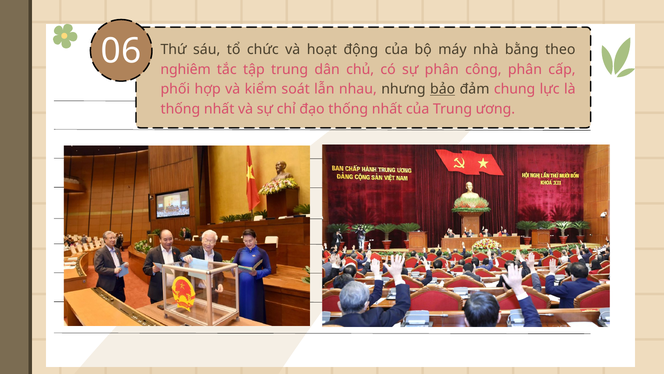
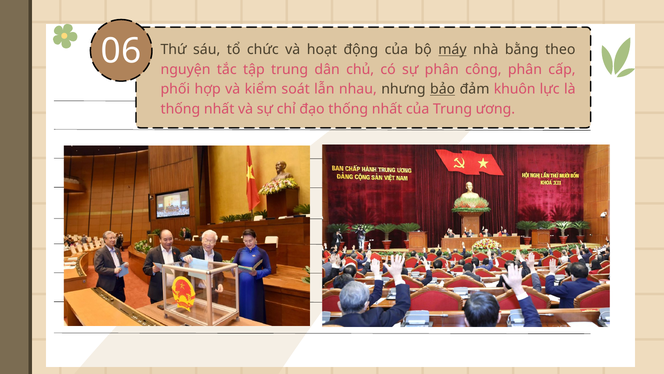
máy underline: none -> present
nghiêm: nghiêm -> nguyện
chung: chung -> khuôn
